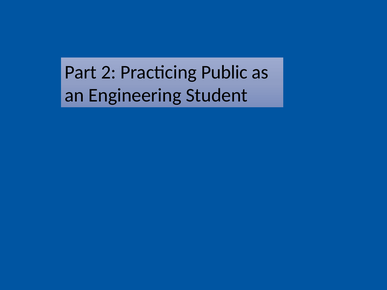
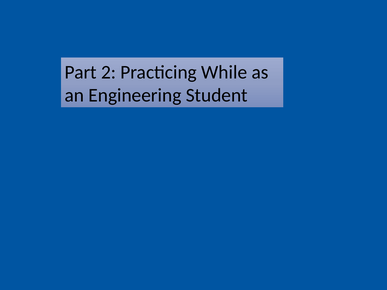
Public: Public -> While
